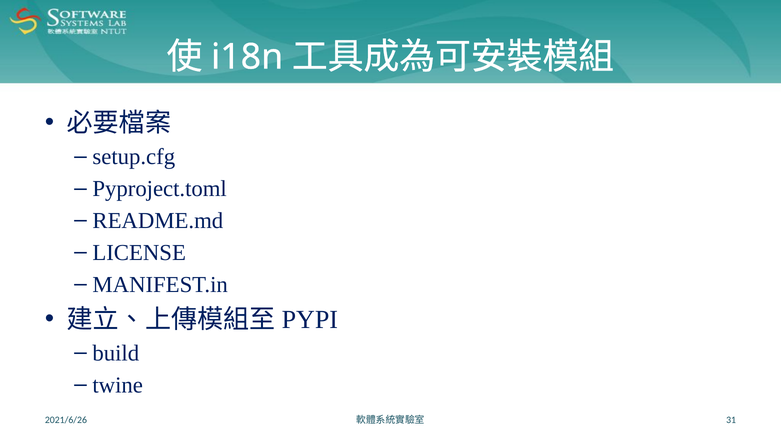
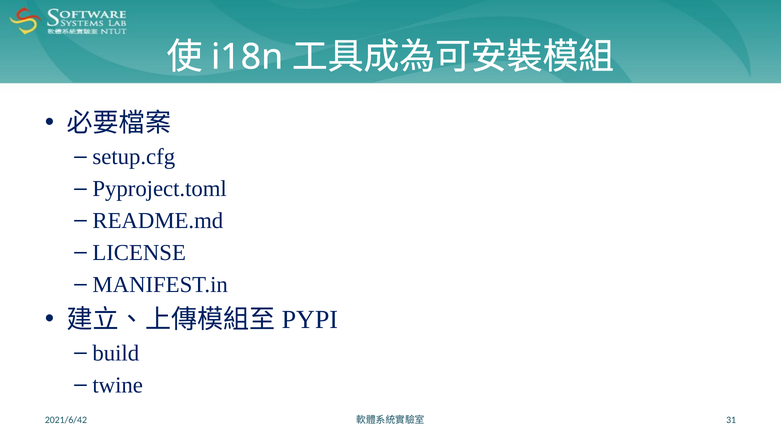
2021/6/26: 2021/6/26 -> 2021/6/42
